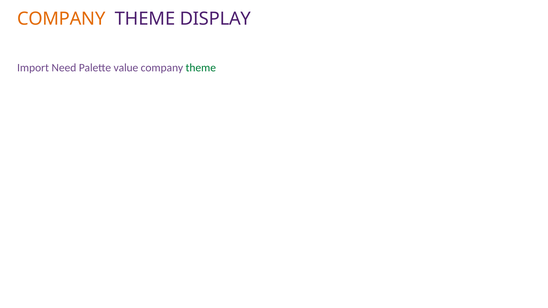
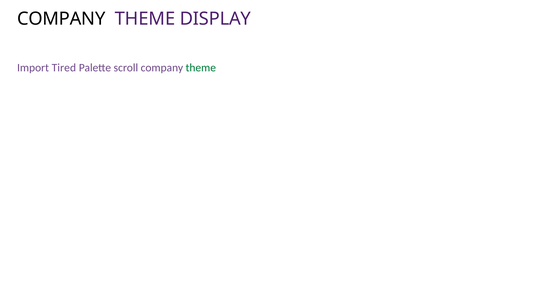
COMPANY at (61, 19) colour: orange -> black
Need: Need -> Tired
value: value -> scroll
